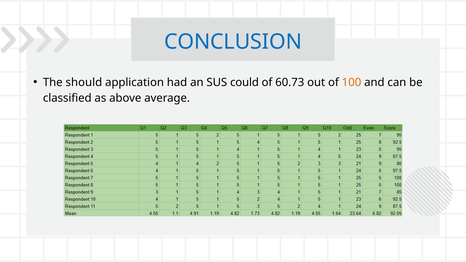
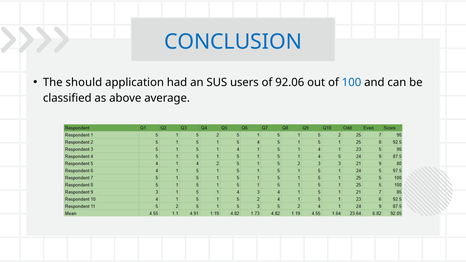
could: could -> users
60.73: 60.73 -> 92.06
100 colour: orange -> blue
